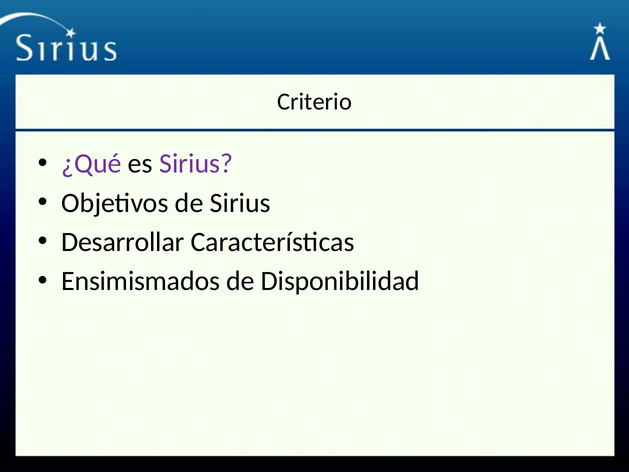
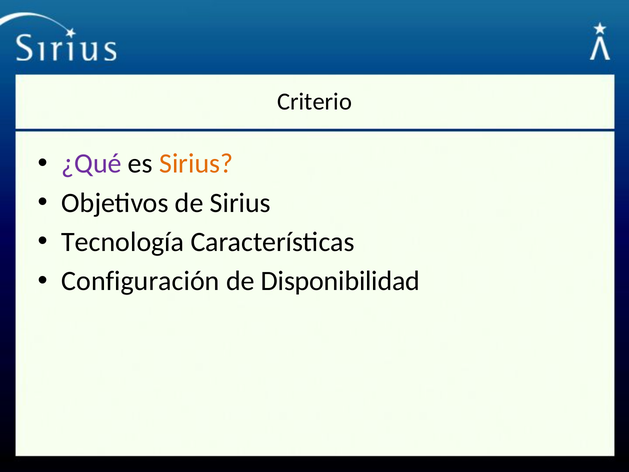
Sirius at (196, 164) colour: purple -> orange
Desarrollar: Desarrollar -> Tecnología
Ensimismados: Ensimismados -> Configuración
